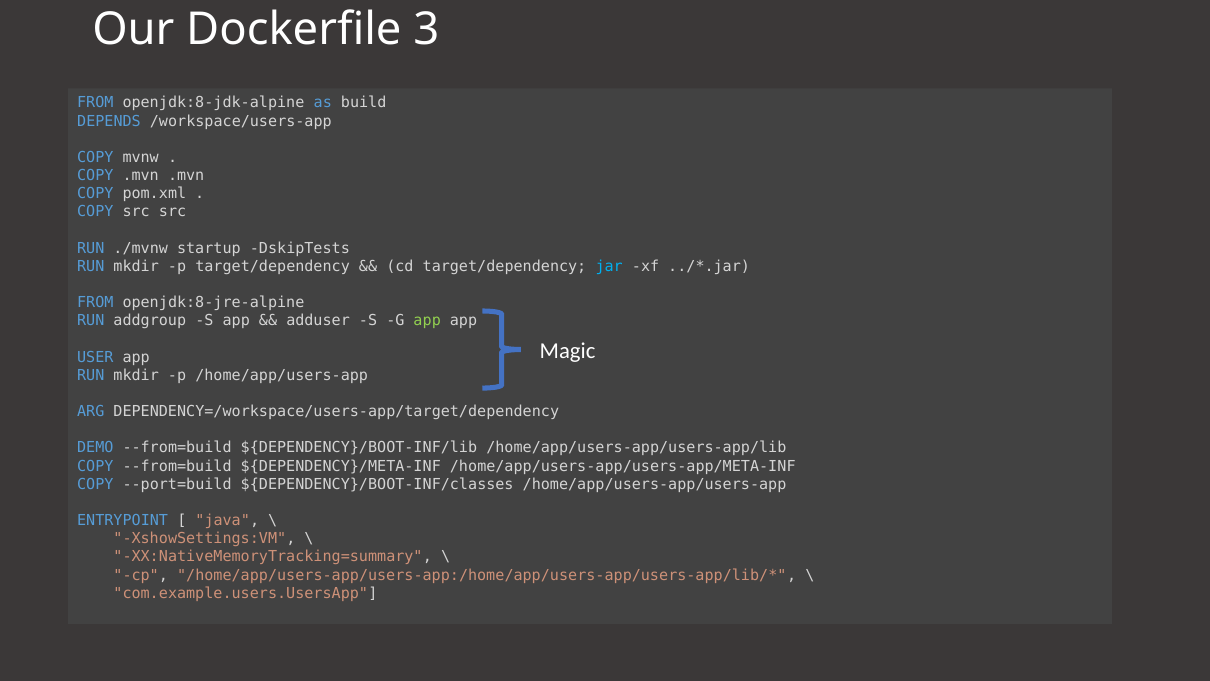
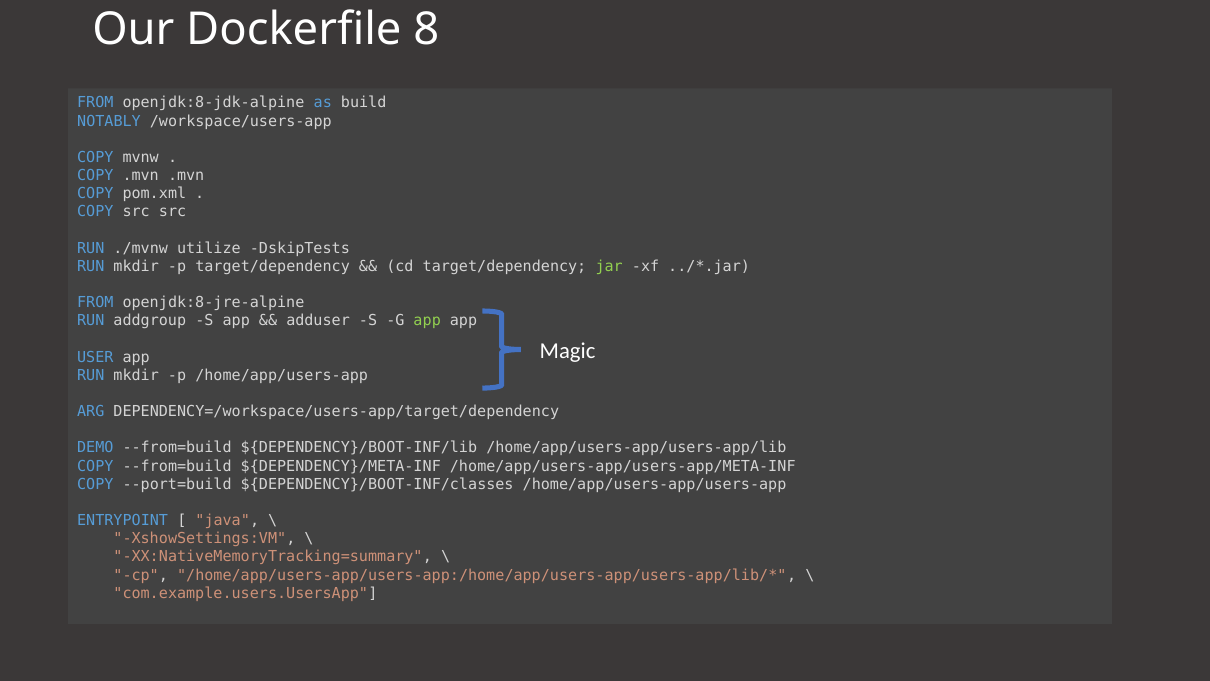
3: 3 -> 8
DEPENDS: DEPENDS -> NOTABLY
startup: startup -> utilize
jar colour: light blue -> light green
